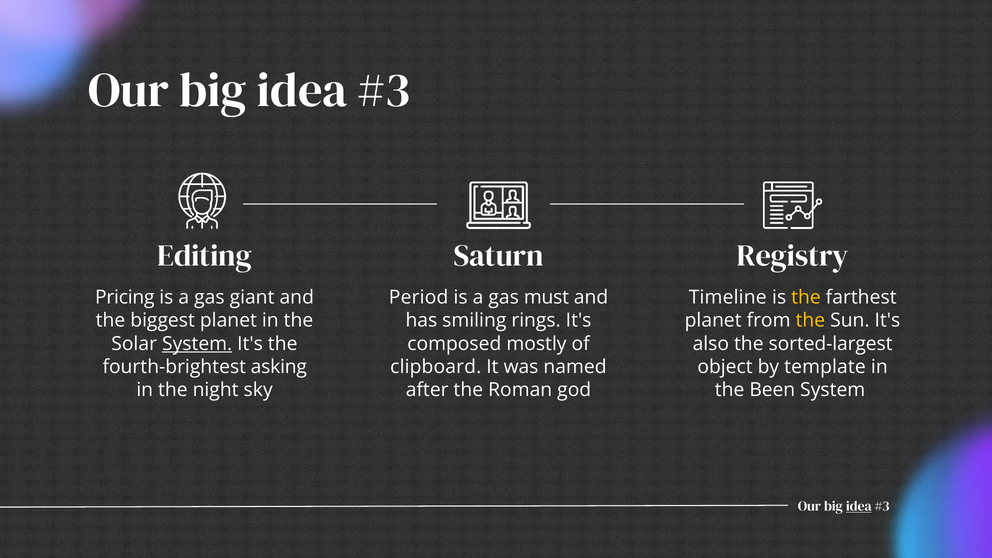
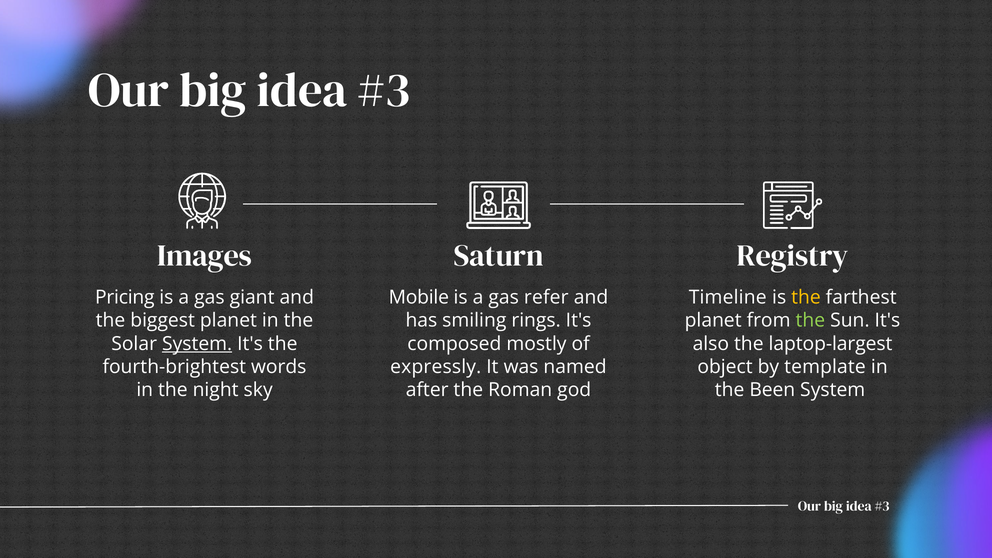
Editing: Editing -> Images
Period: Period -> Mobile
must: must -> refer
the at (810, 321) colour: yellow -> light green
sorted-largest: sorted-largest -> laptop-largest
asking: asking -> words
clipboard: clipboard -> expressly
idea at (859, 506) underline: present -> none
